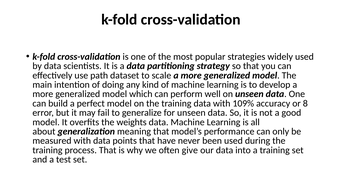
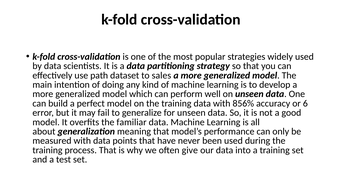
scale: scale -> sales
109%: 109% -> 856%
8: 8 -> 6
weights: weights -> familiar
